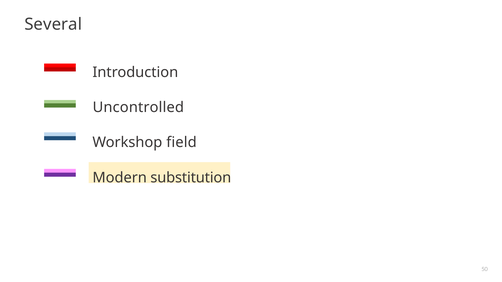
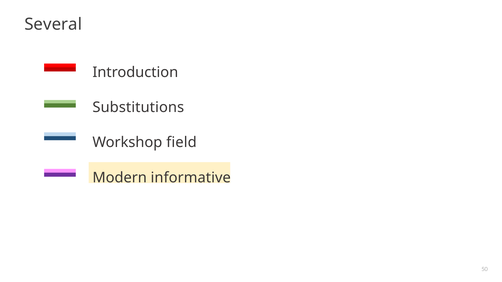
Uncontrolled: Uncontrolled -> Substitutions
substitution: substitution -> informative
